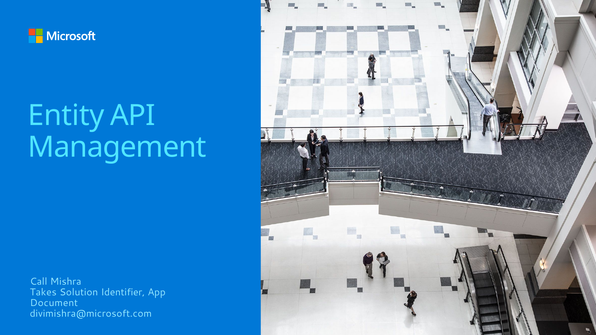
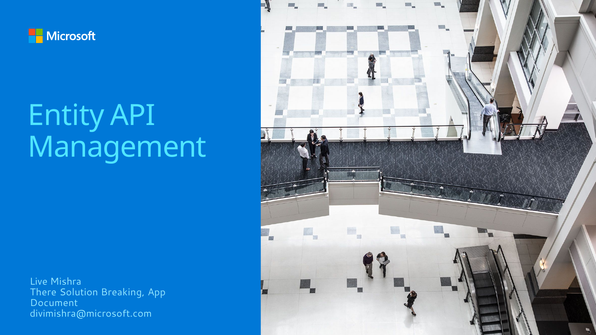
Call: Call -> Live
Takes: Takes -> There
Identifier: Identifier -> Breaking
